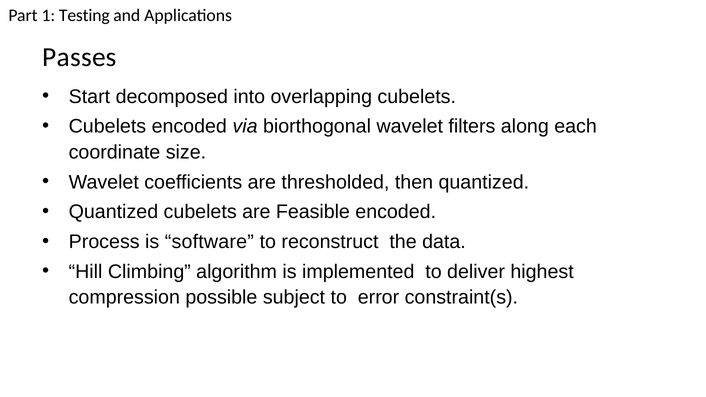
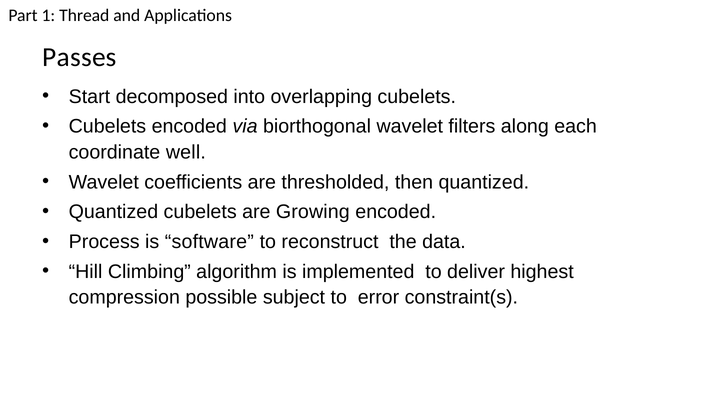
Testing: Testing -> Thread
size: size -> well
Feasible: Feasible -> Growing
